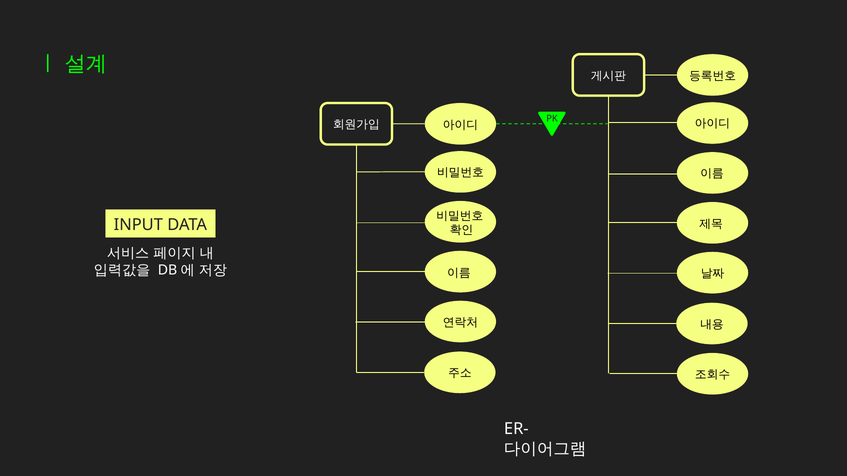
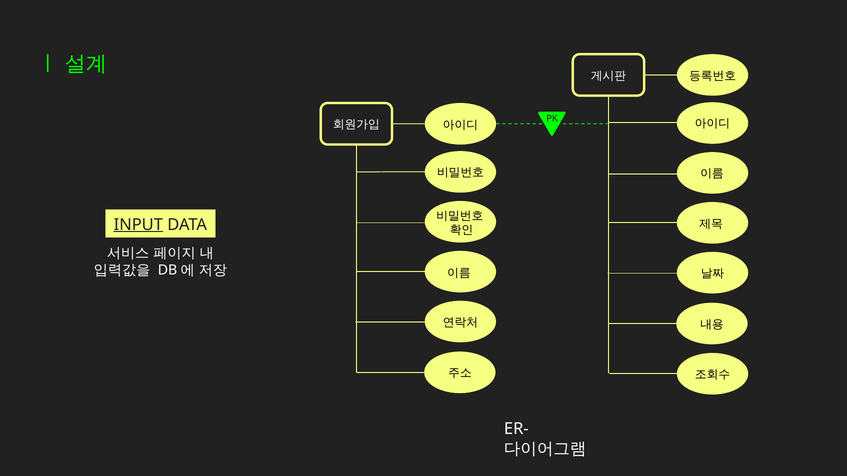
INPUT underline: none -> present
